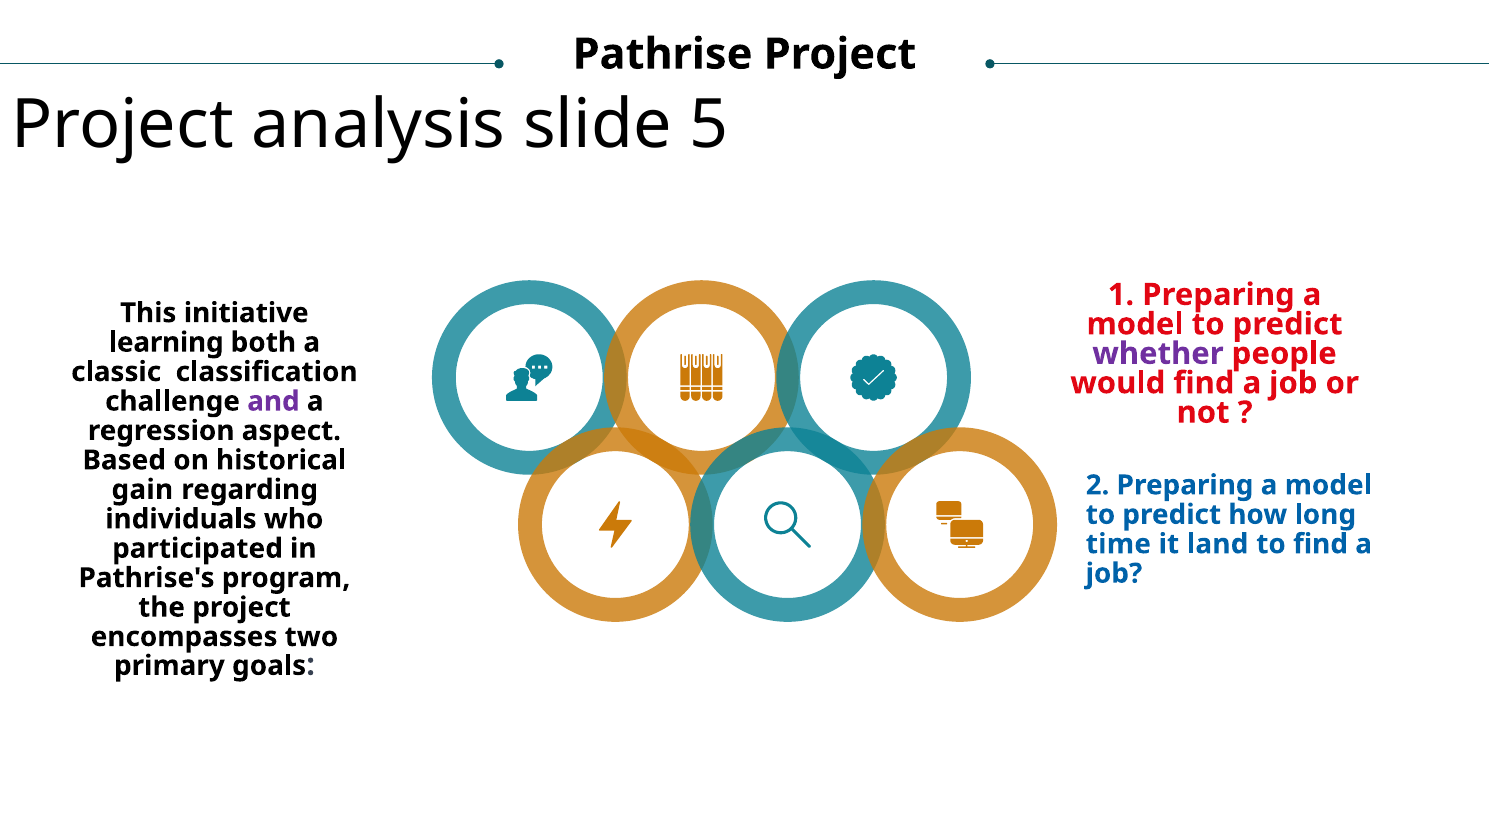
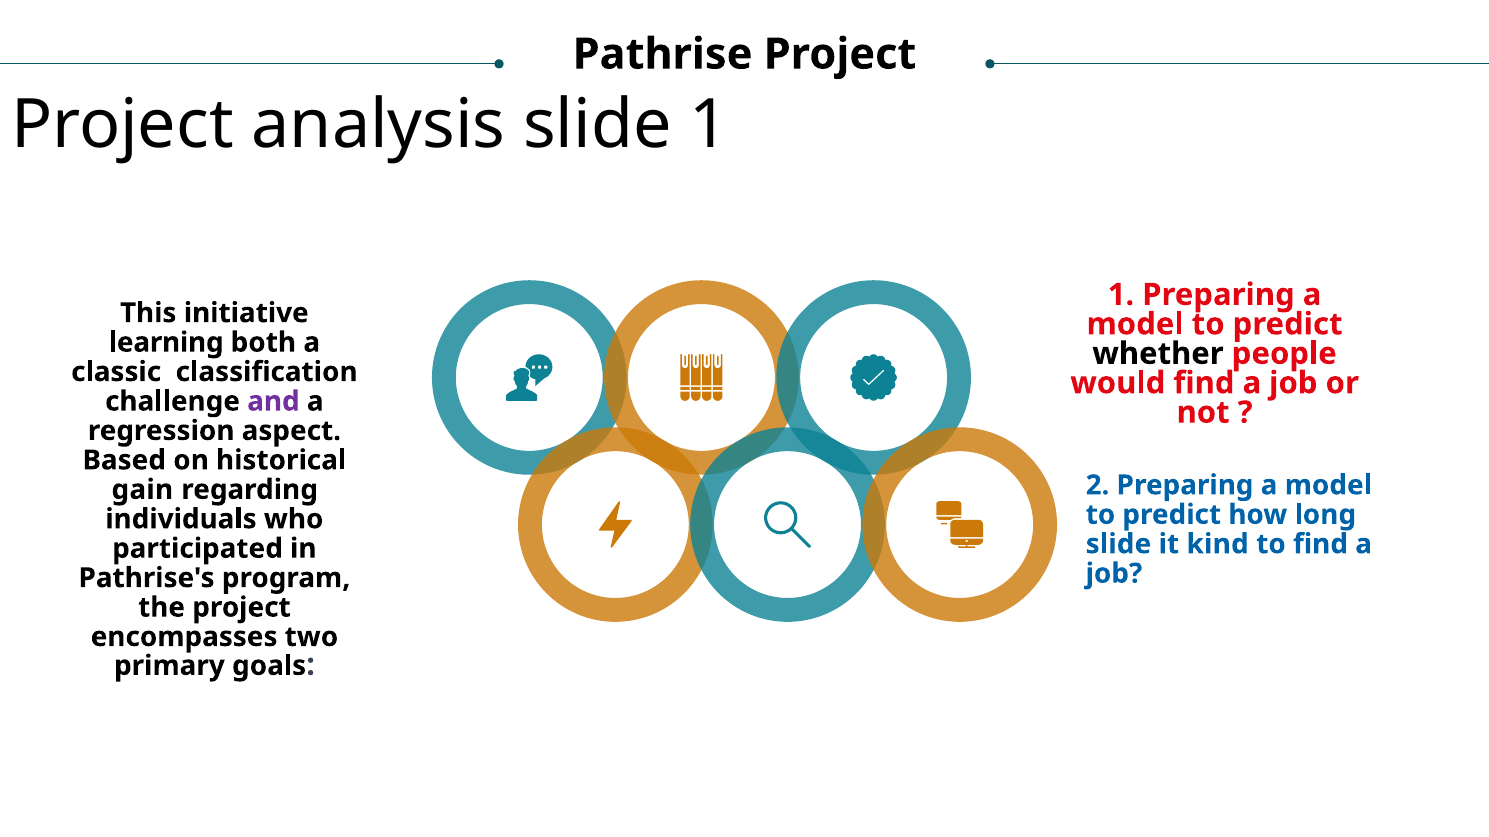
slide 5: 5 -> 1
whether colour: purple -> black
time at (1118, 544): time -> slide
land: land -> kind
